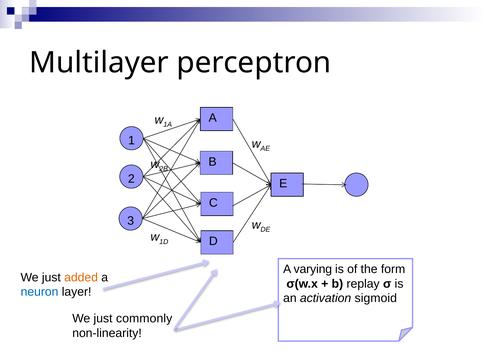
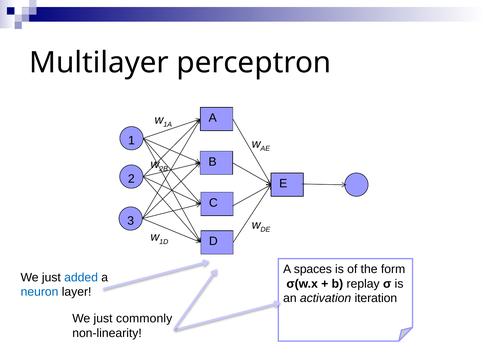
varying: varying -> spaces
added colour: orange -> blue
sigmoid: sigmoid -> iteration
